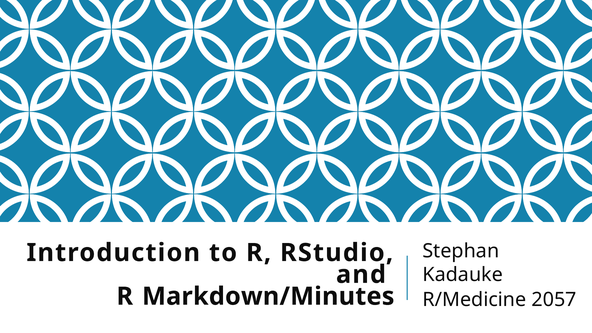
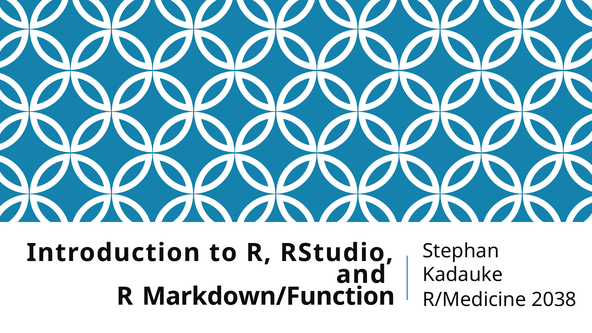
Markdown/Minutes: Markdown/Minutes -> Markdown/Function
2057: 2057 -> 2038
